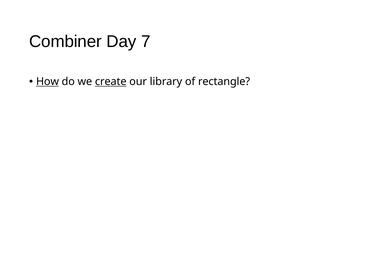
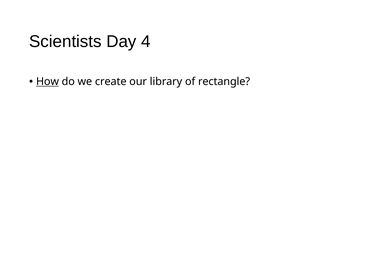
Combiner: Combiner -> Scientists
7: 7 -> 4
create underline: present -> none
